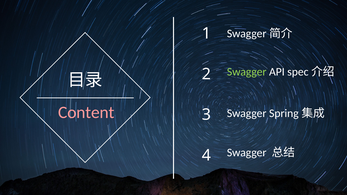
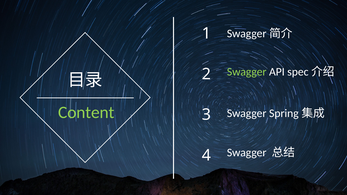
Content colour: pink -> light green
